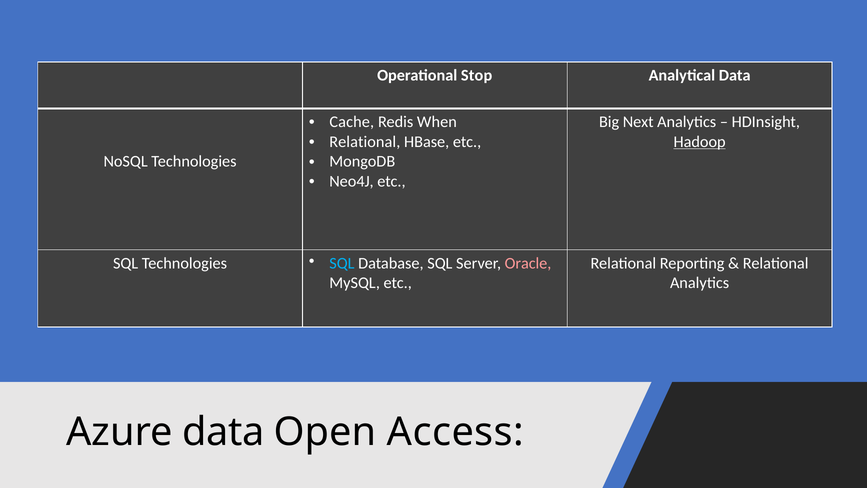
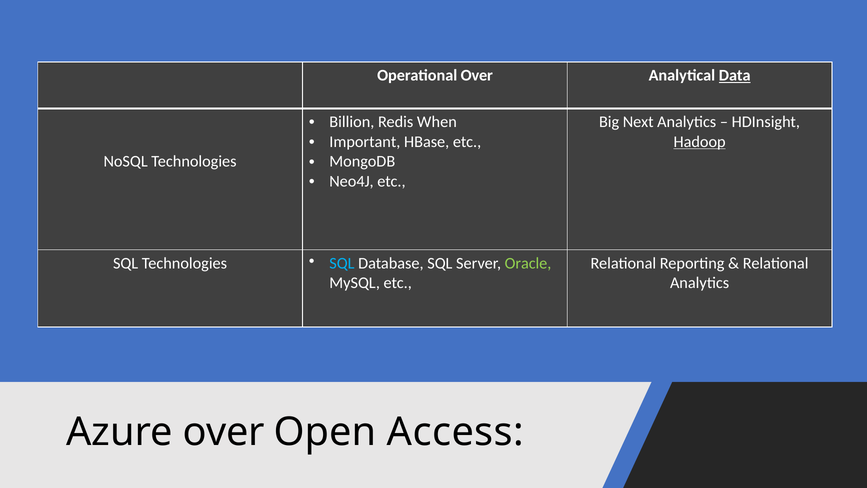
Operational Stop: Stop -> Over
Data at (735, 75) underline: none -> present
Cache: Cache -> Billion
Relational at (365, 142): Relational -> Important
Oracle colour: pink -> light green
Azure data: data -> over
